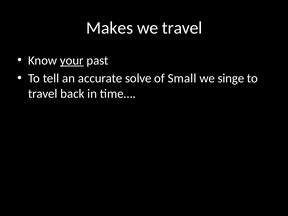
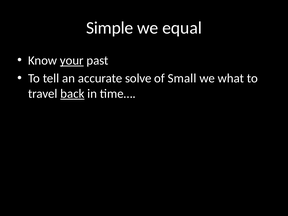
Makes: Makes -> Simple
we travel: travel -> equal
singe: singe -> what
back underline: none -> present
